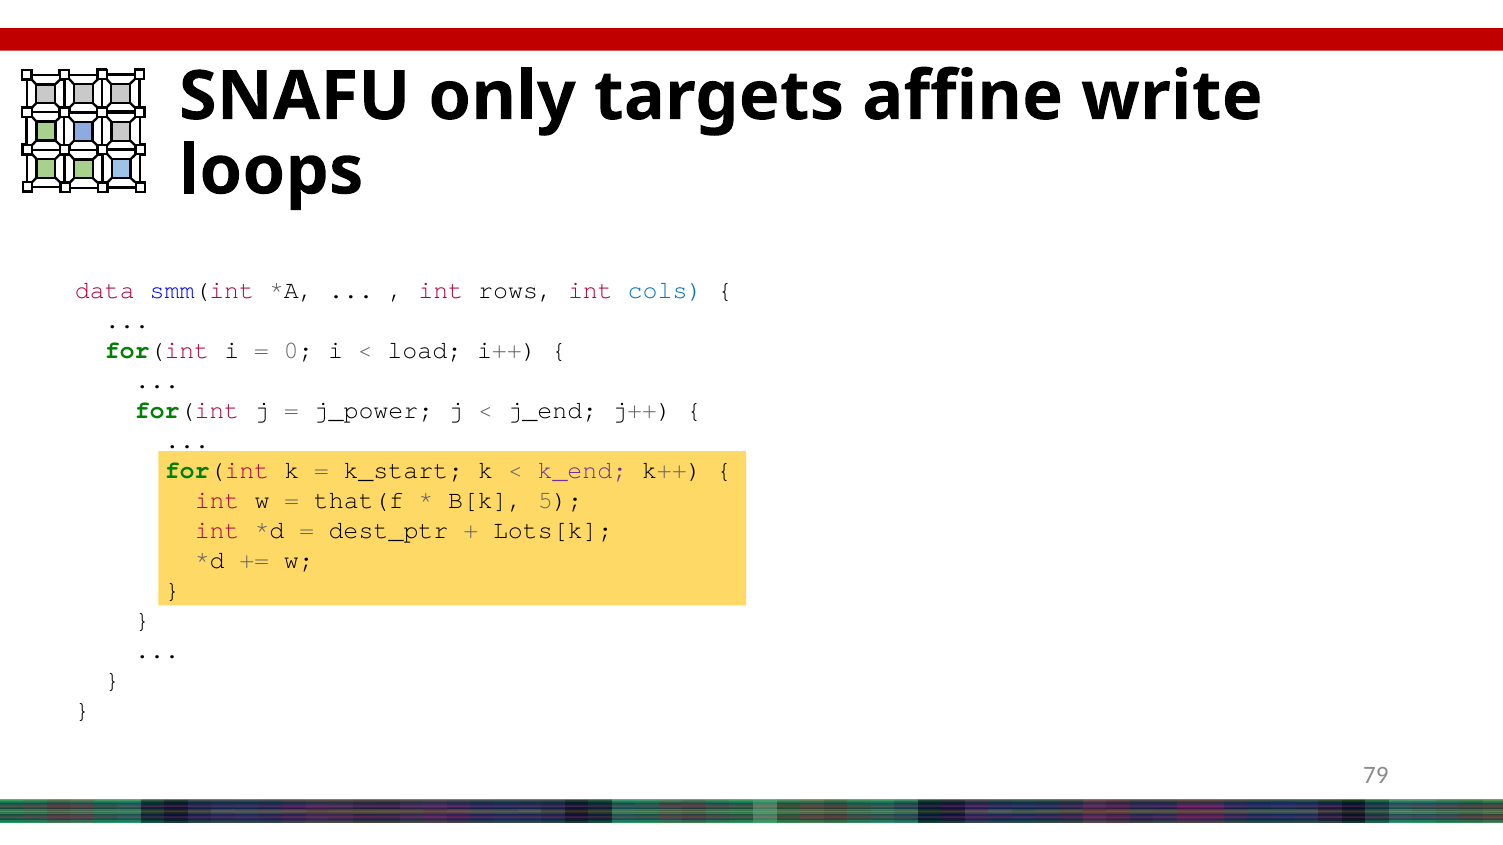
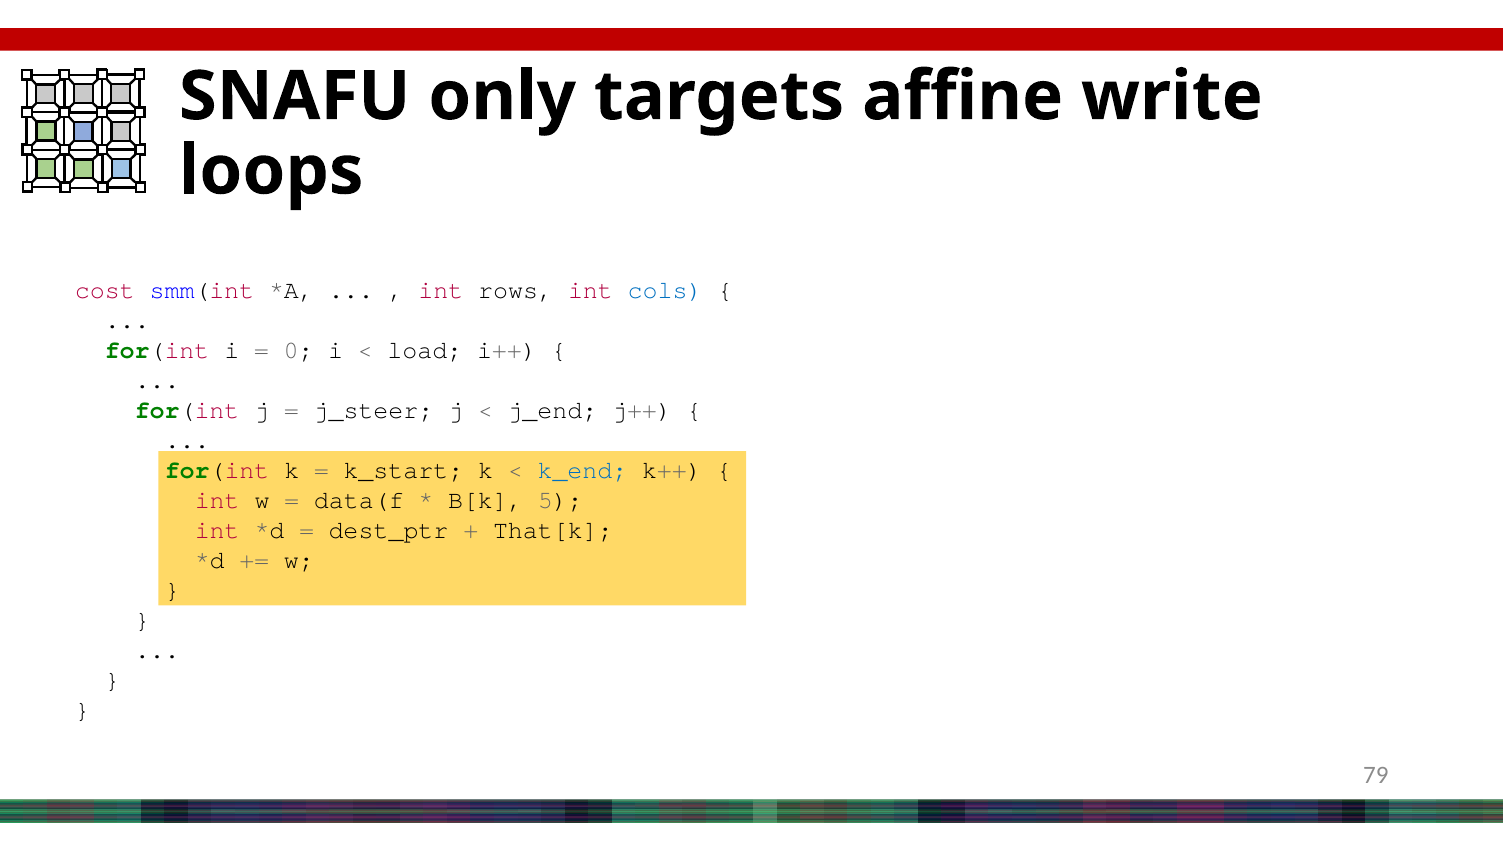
data: data -> cost
j_power: j_power -> j_steer
k_end colour: purple -> blue
that(f: that(f -> data(f
Lots[k: Lots[k -> That[k
